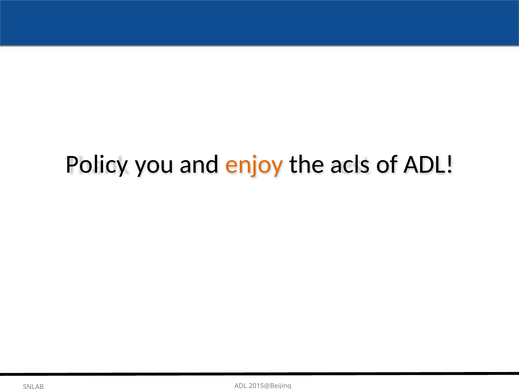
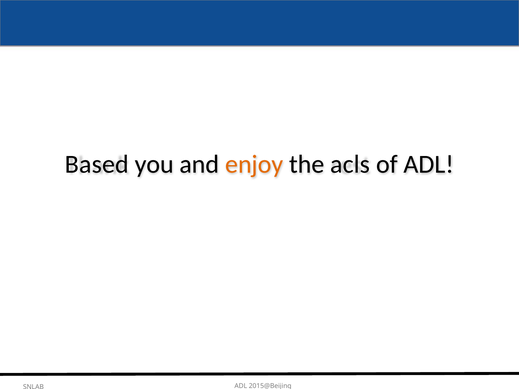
Policy: Policy -> Based
